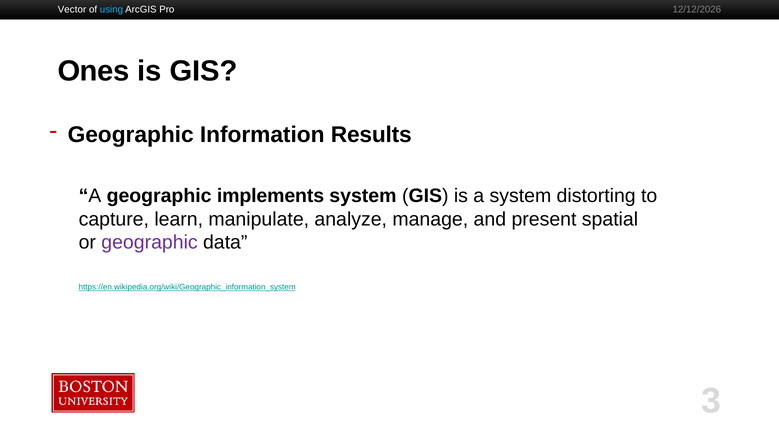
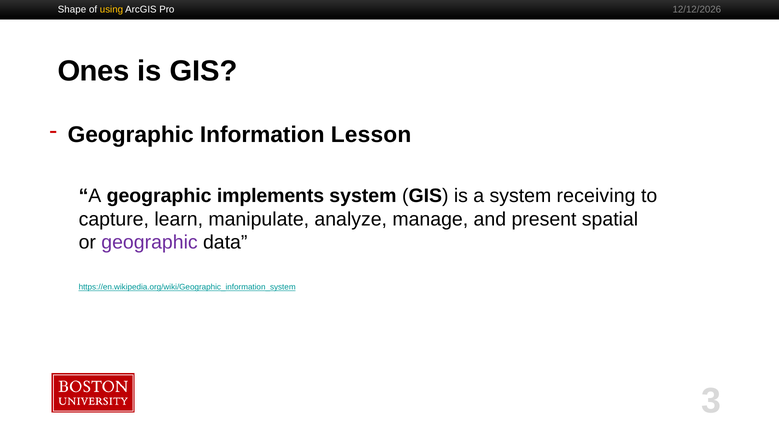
Vector: Vector -> Shape
using colour: light blue -> yellow
Results: Results -> Lesson
distorting: distorting -> receiving
